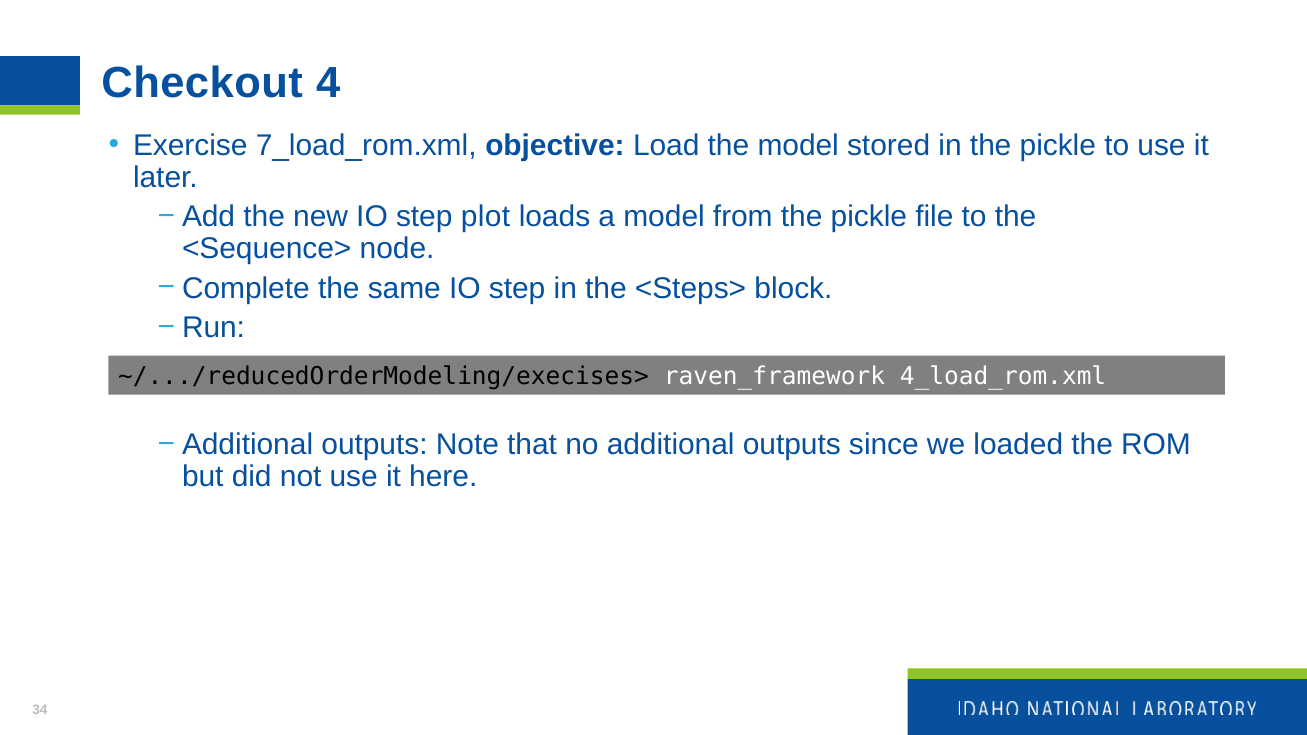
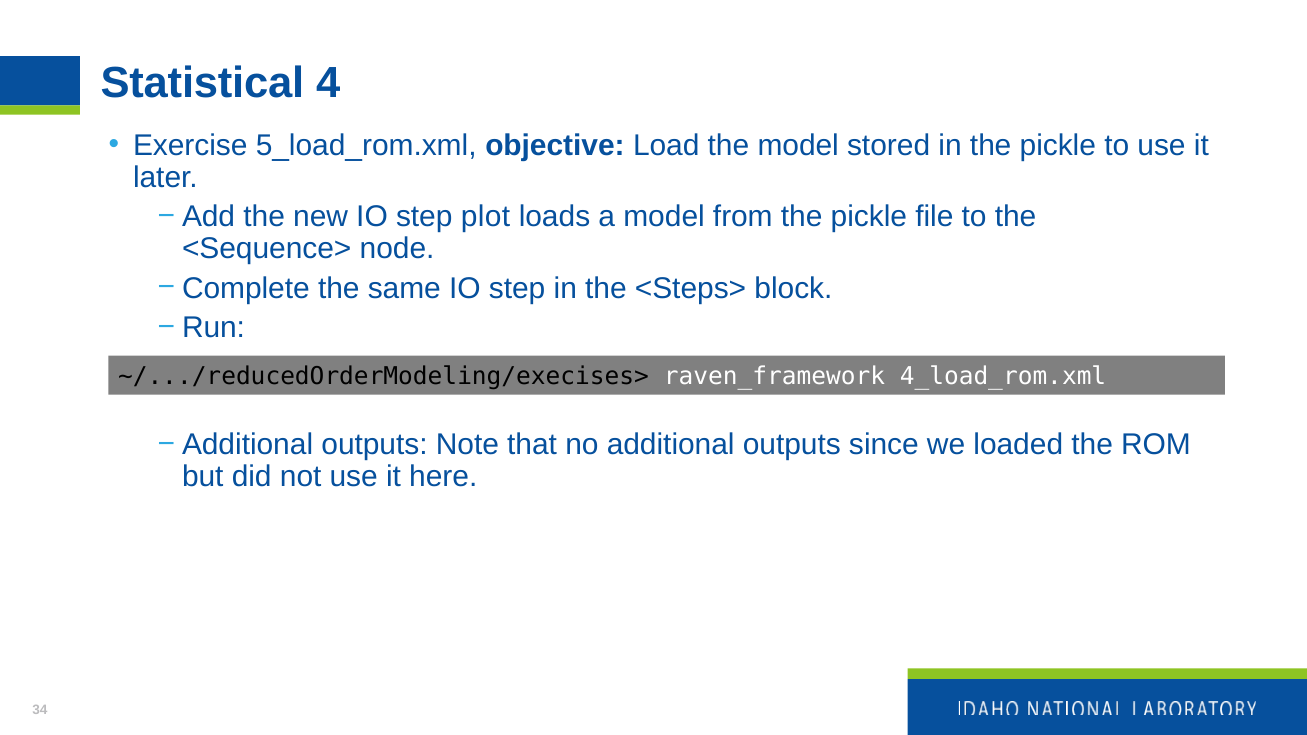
Checkout: Checkout -> Statistical
7_load_rom.xml: 7_load_rom.xml -> 5_load_rom.xml
